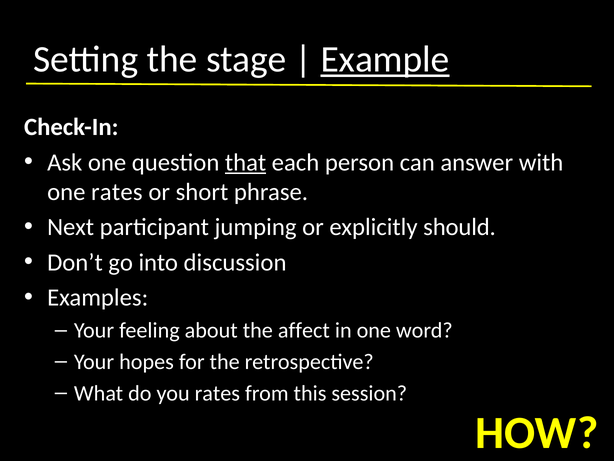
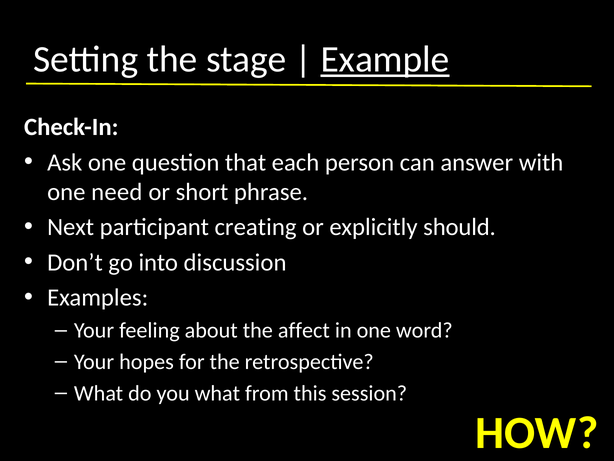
that underline: present -> none
one rates: rates -> need
jumping: jumping -> creating
you rates: rates -> what
